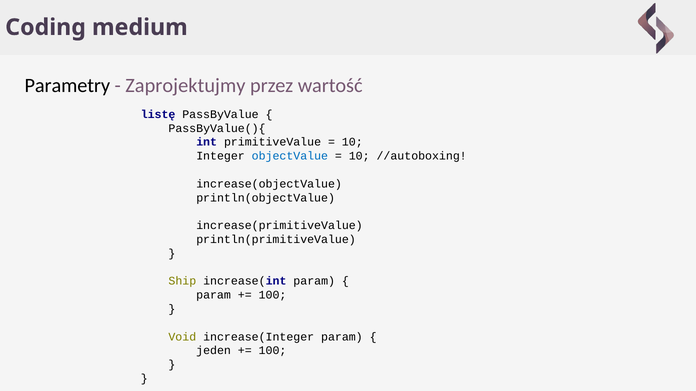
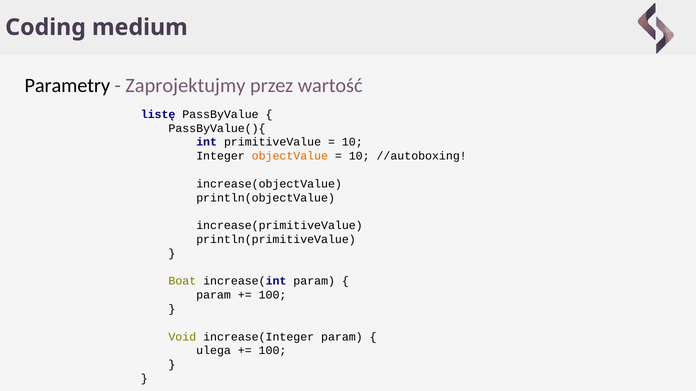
objectValue colour: blue -> orange
Ship: Ship -> Boat
jeden: jeden -> ulega
